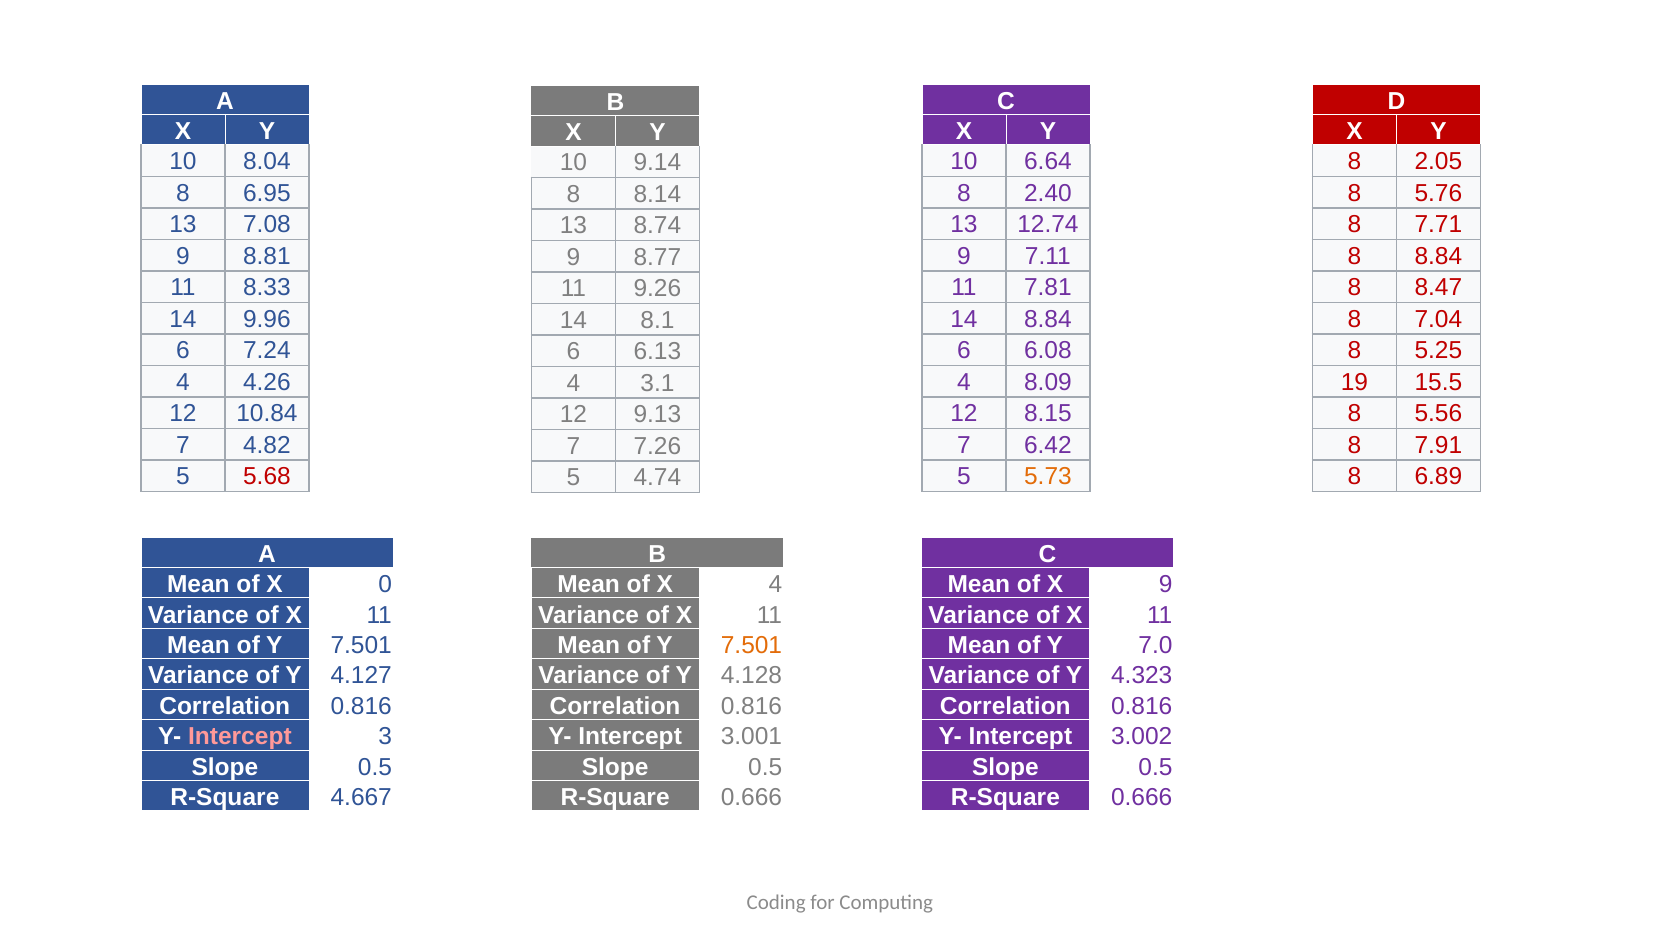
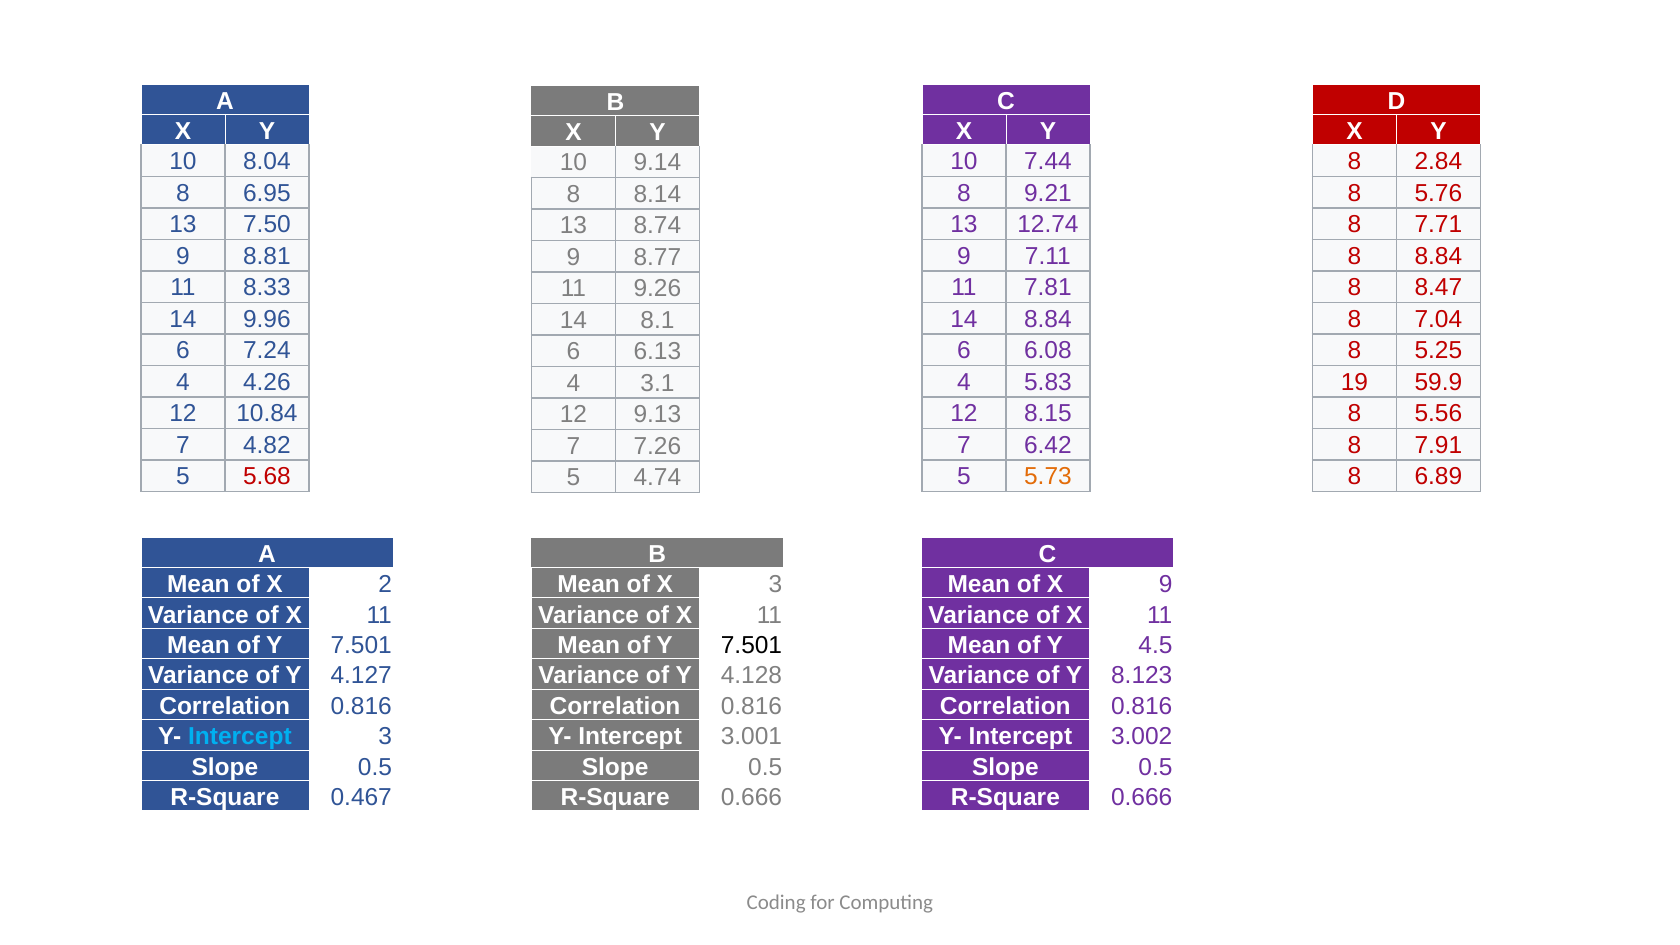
6.64: 6.64 -> 7.44
2.05: 2.05 -> 2.84
2.40: 2.40 -> 9.21
7.08: 7.08 -> 7.50
8.09: 8.09 -> 5.83
15.5: 15.5 -> 59.9
0: 0 -> 2
X 4: 4 -> 3
7.501 at (751, 645) colour: orange -> black
7.0: 7.0 -> 4.5
4.323: 4.323 -> 8.123
Intercept at (240, 737) colour: pink -> light blue
4.667: 4.667 -> 0.467
